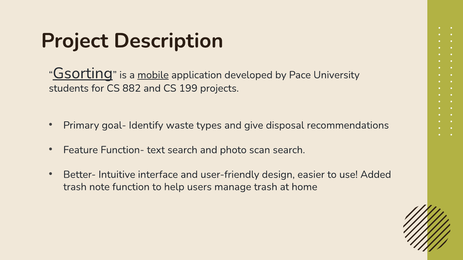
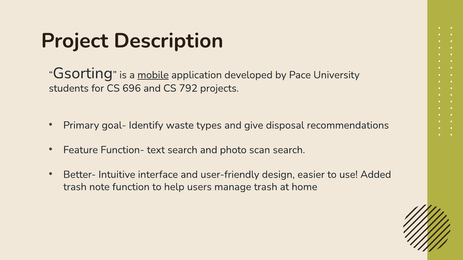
Gsorting underline: present -> none
882: 882 -> 696
199: 199 -> 792
